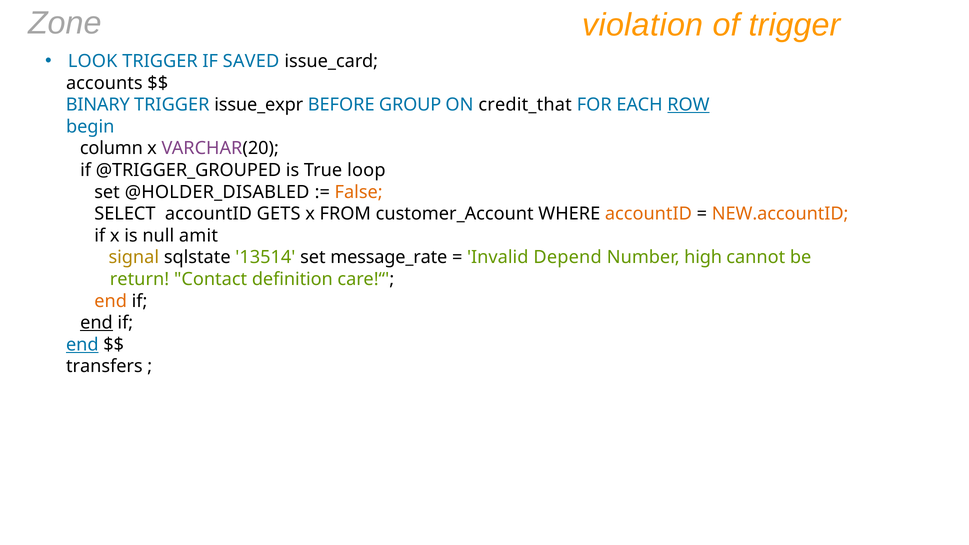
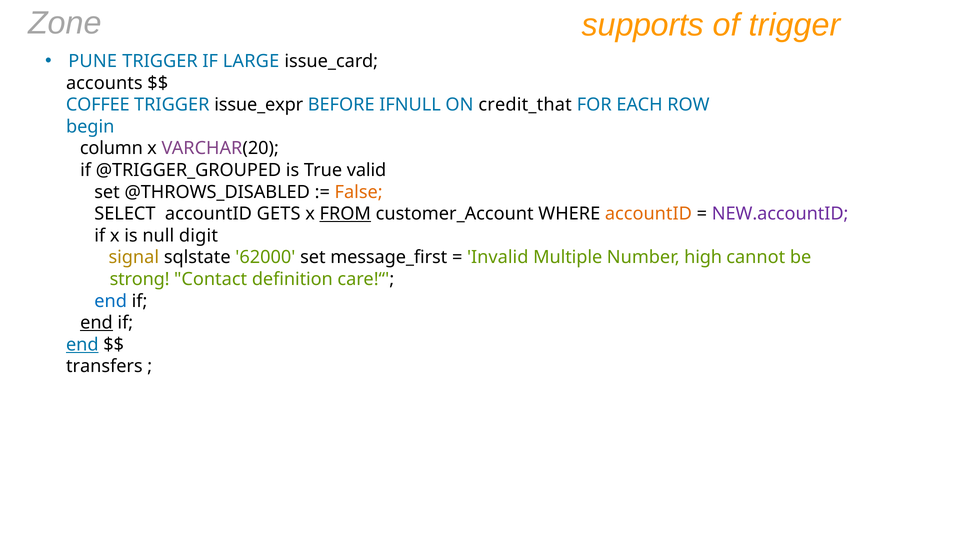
violation: violation -> supports
LOOK: LOOK -> PUNE
SAVED: SAVED -> LARGE
BINARY: BINARY -> COFFEE
GROUP: GROUP -> IFNULL
ROW underline: present -> none
loop: loop -> valid
@HOLDER_DISABLED: @HOLDER_DISABLED -> @THROWS_DISABLED
FROM underline: none -> present
NEW.accountID colour: orange -> purple
amit: amit -> digit
13514: 13514 -> 62000
message_rate: message_rate -> message_first
Depend: Depend -> Multiple
return: return -> strong
end at (111, 301) colour: orange -> blue
